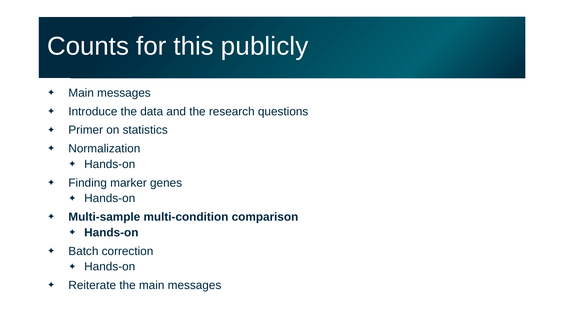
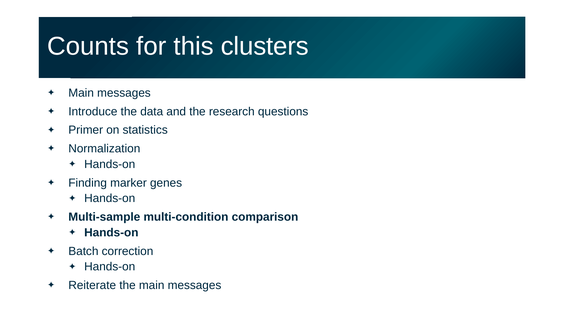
publicly: publicly -> clusters
